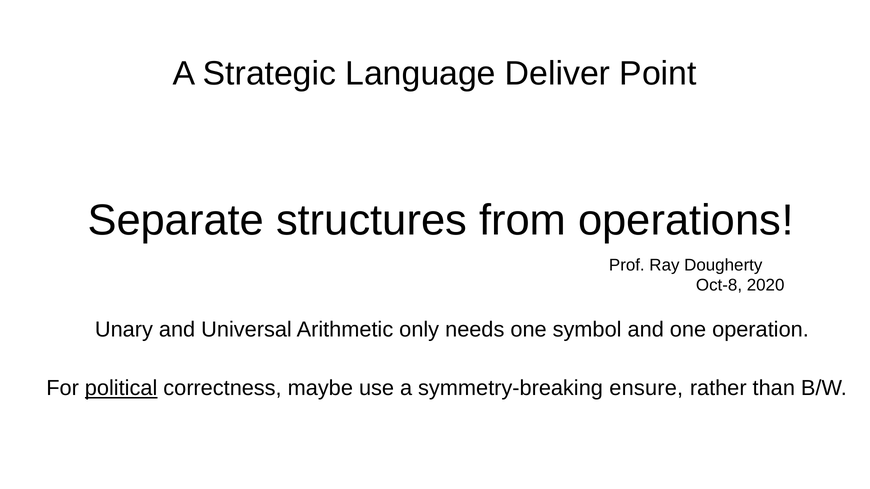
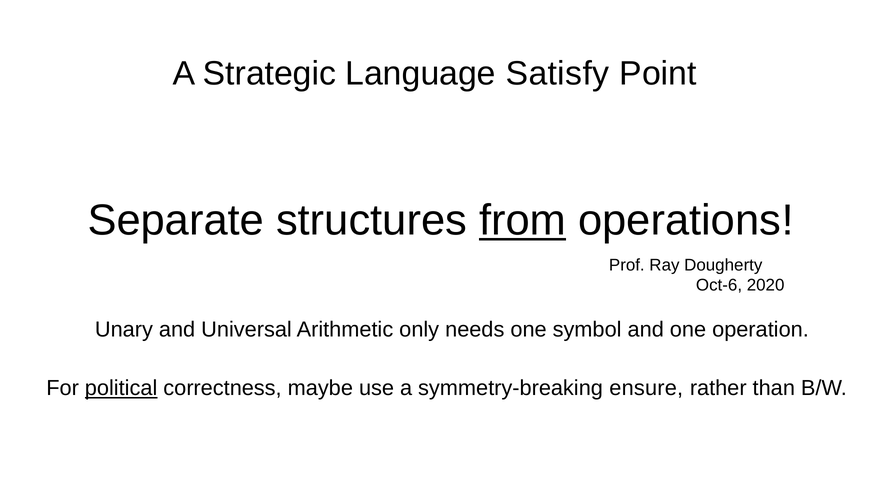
Deliver: Deliver -> Satisfy
from underline: none -> present
Oct-8: Oct-8 -> Oct-6
